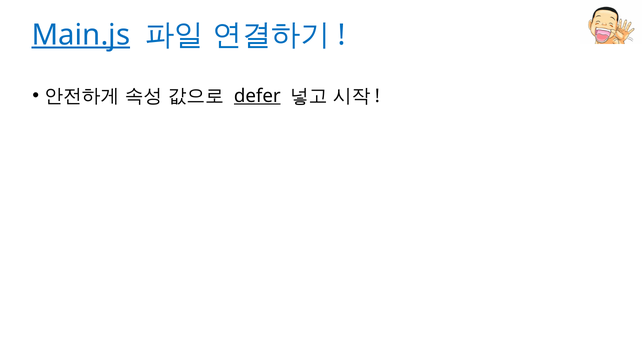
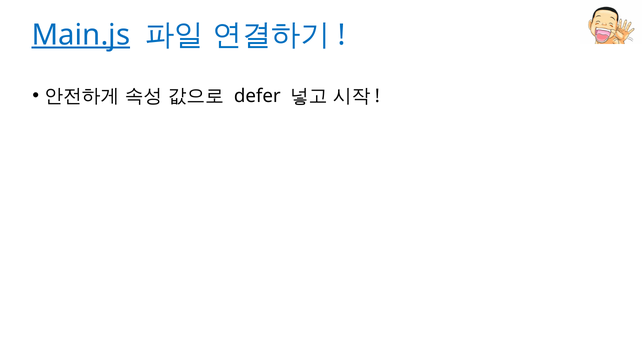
defer underline: present -> none
